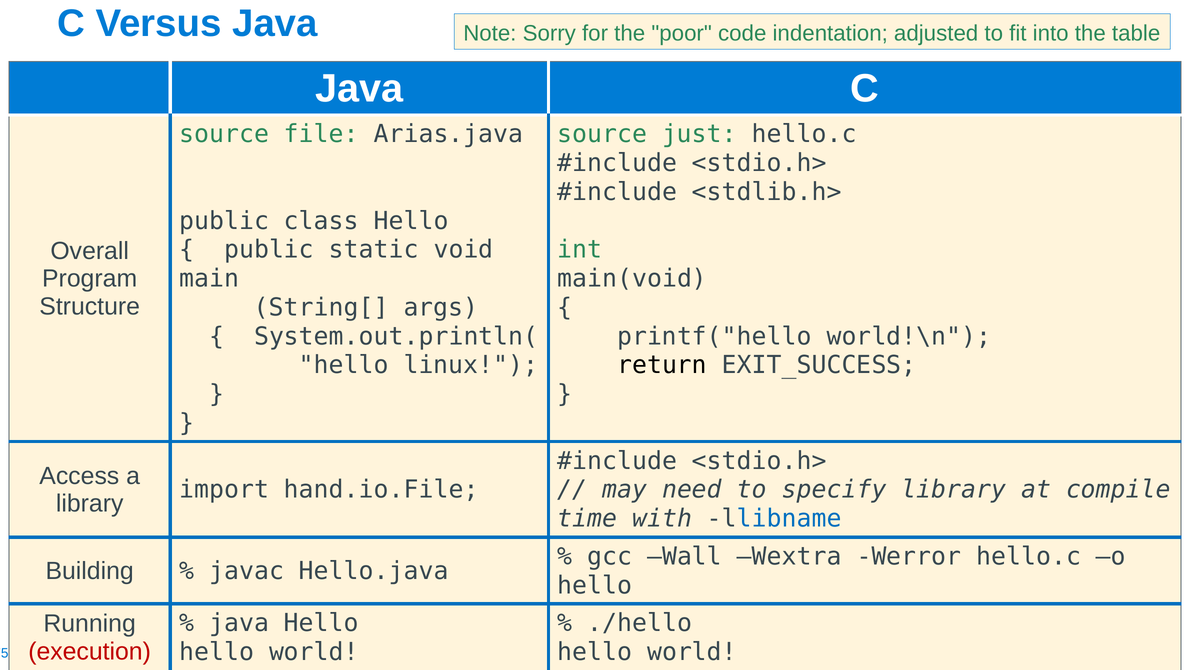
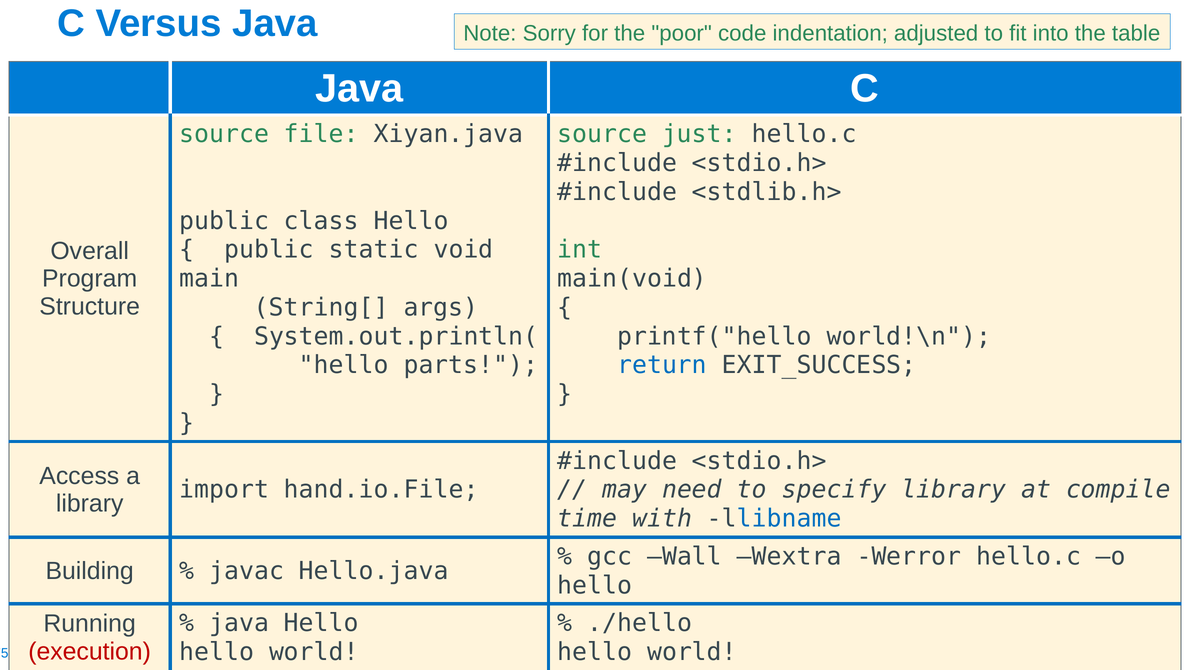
Arias.java: Arias.java -> Xiyan.java
linux: linux -> parts
return colour: black -> blue
